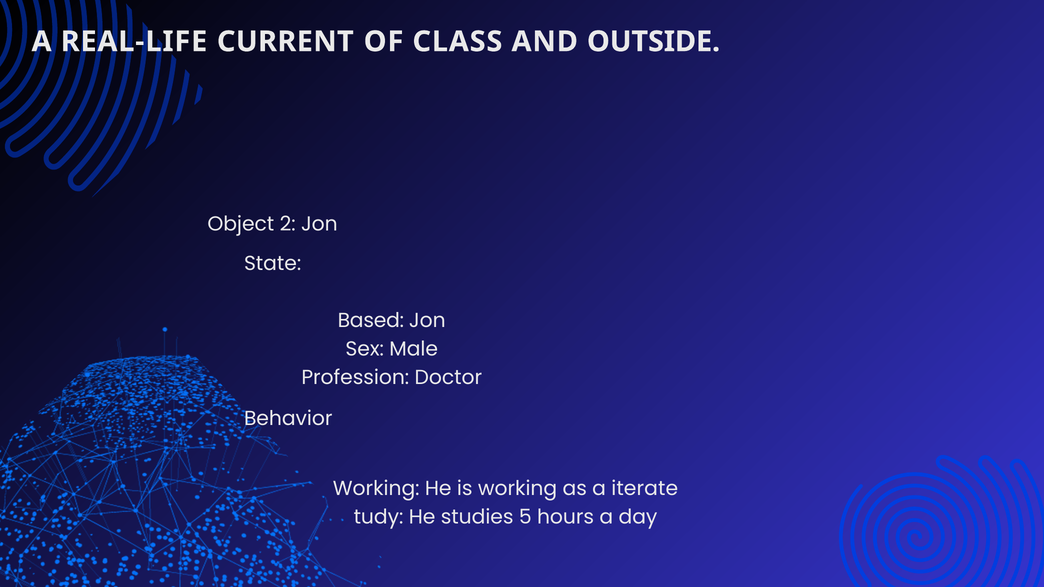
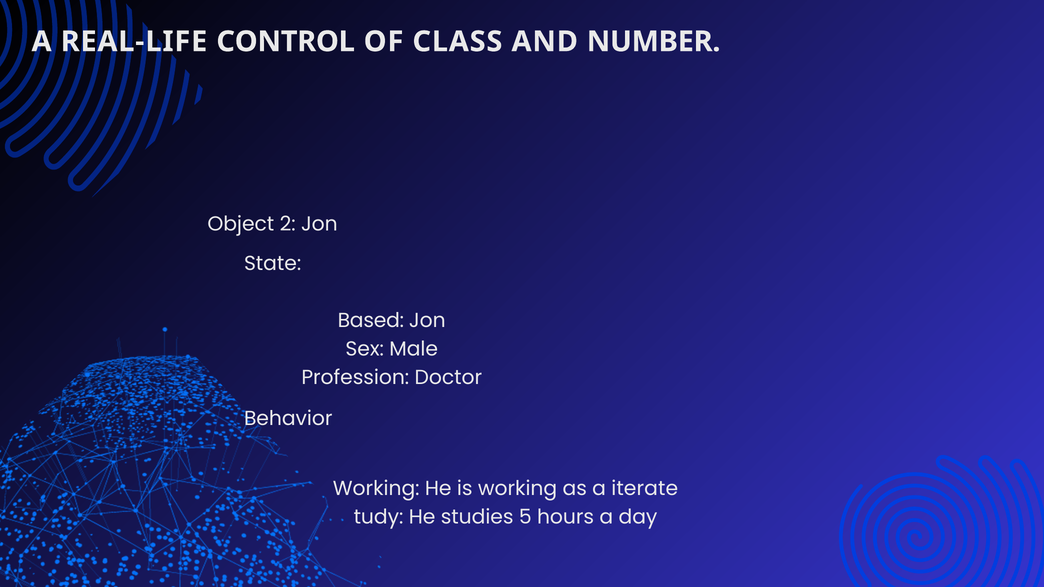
CURRENT: CURRENT -> CONTROL
OUTSIDE: OUTSIDE -> NUMBER
